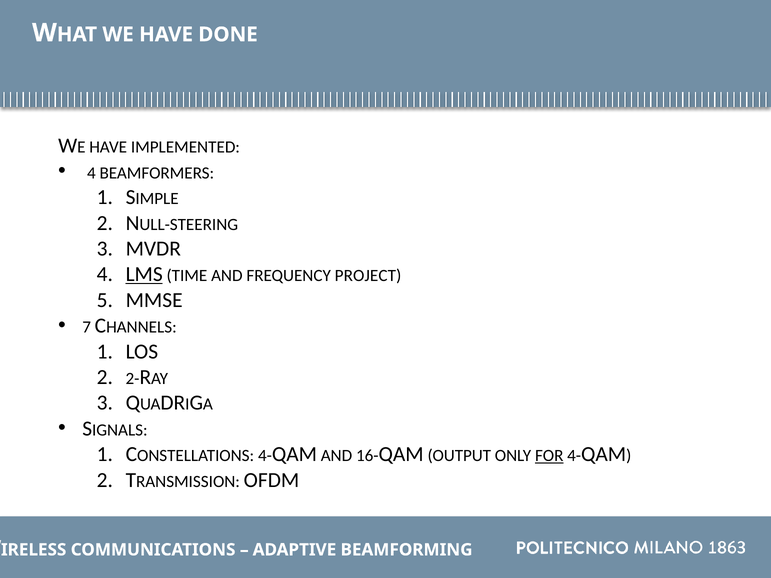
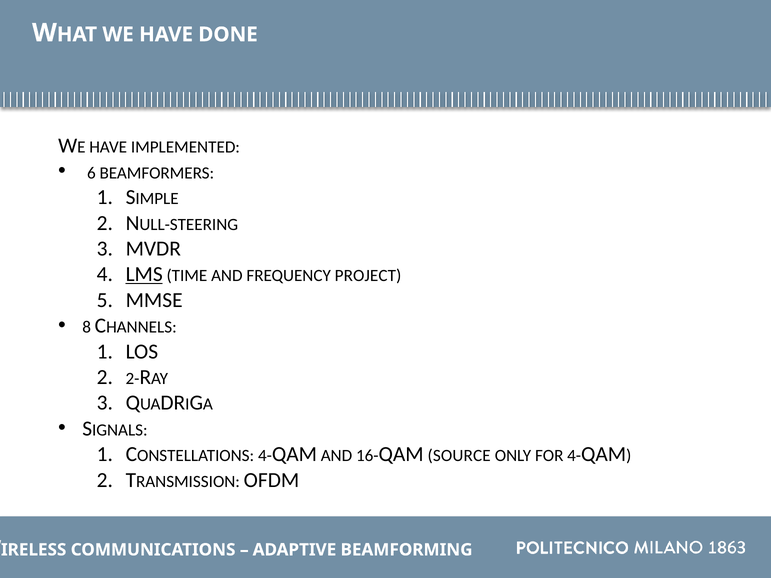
4 at (91, 173): 4 -> 6
7: 7 -> 8
OUTPUT: OUTPUT -> SOURCE
FOR underline: present -> none
